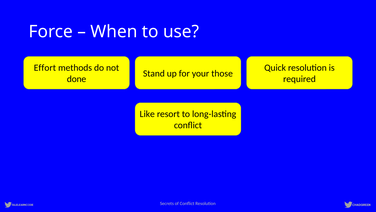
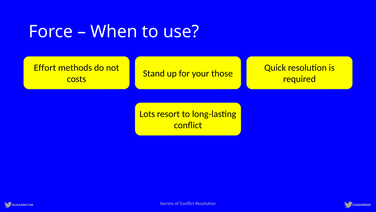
done: done -> costs
Like: Like -> Lots
